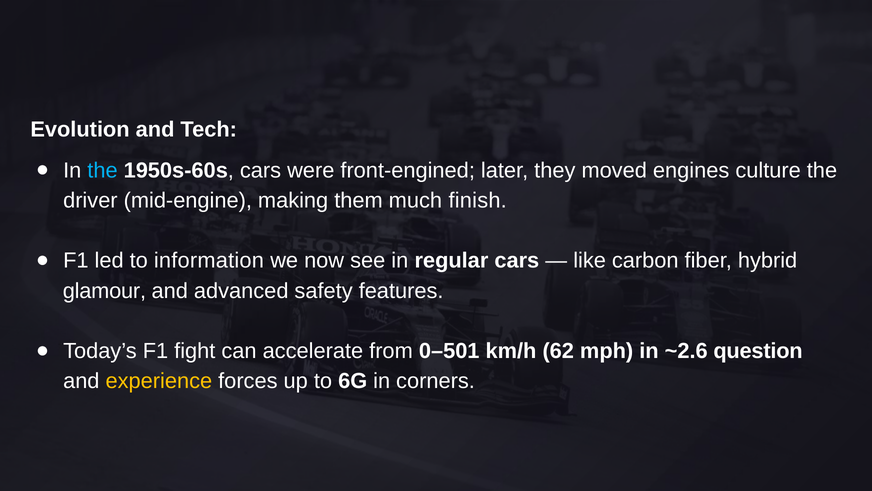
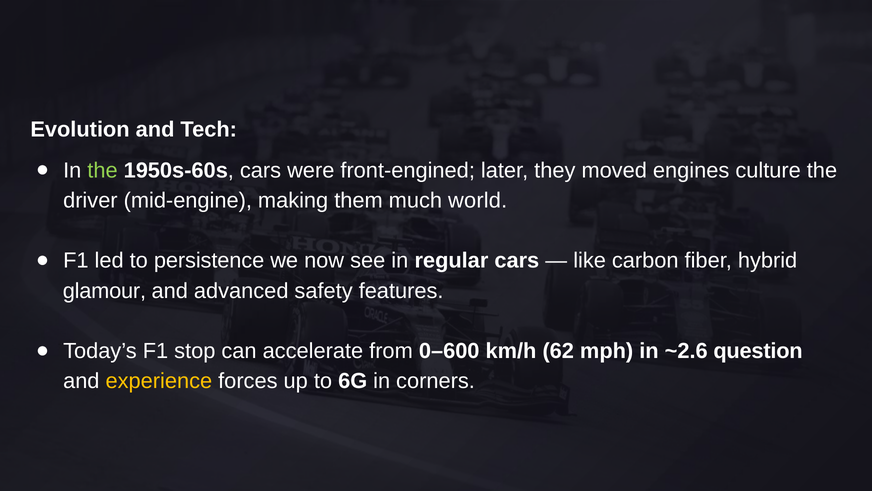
the at (102, 170) colour: light blue -> light green
finish: finish -> world
information: information -> persistence
fight: fight -> stop
0–501: 0–501 -> 0–600
